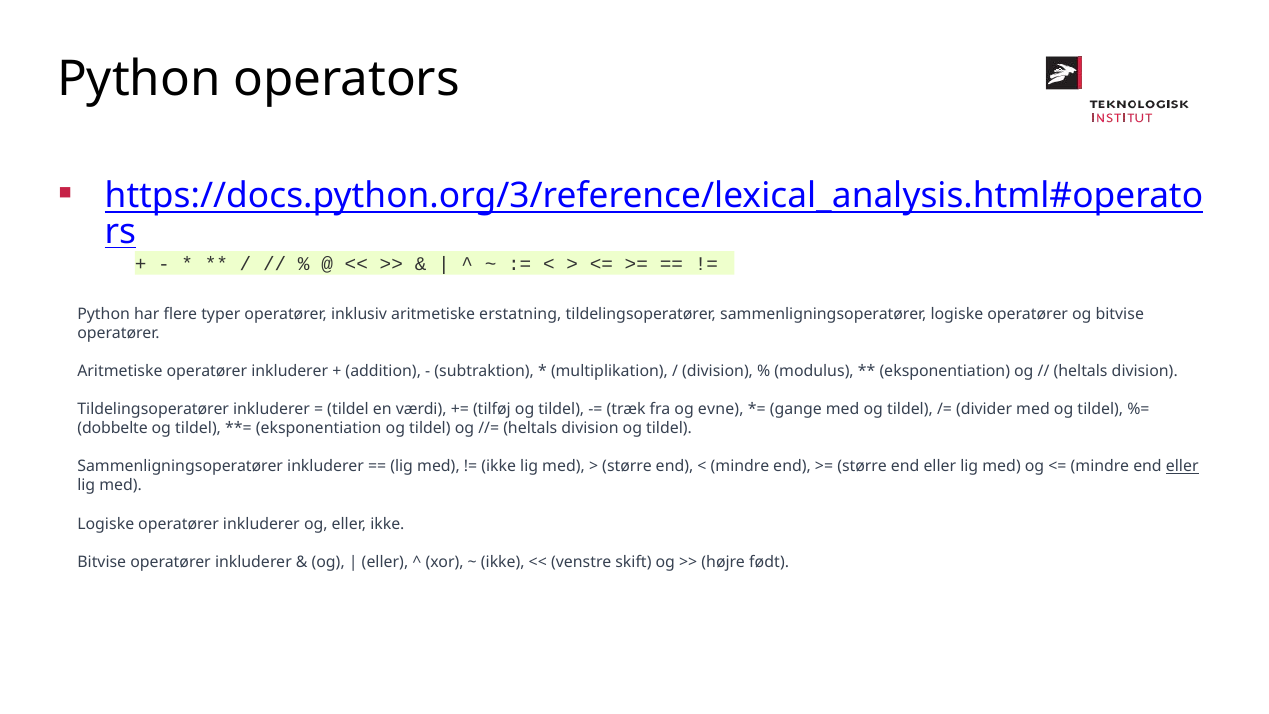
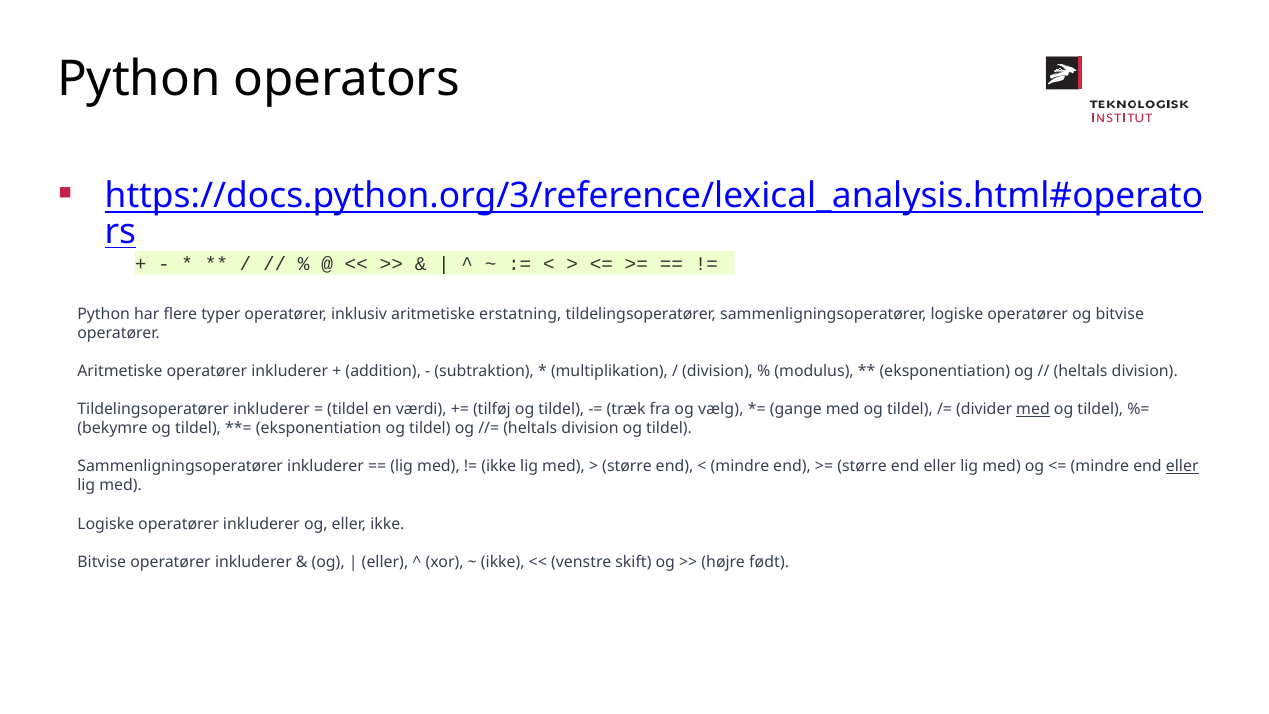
evne: evne -> vælg
med at (1033, 409) underline: none -> present
dobbelte: dobbelte -> bekymre
